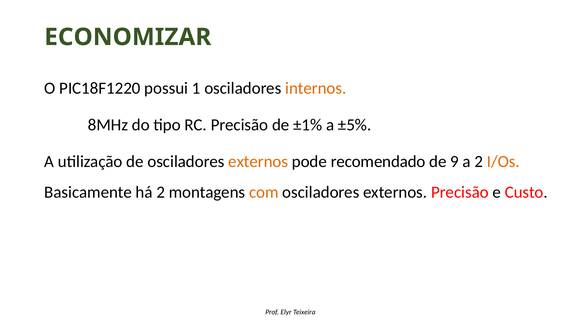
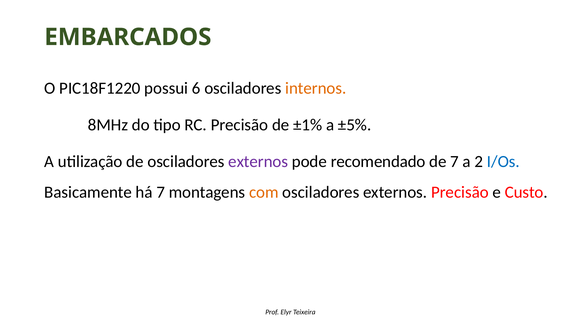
ECONOMIZAR: ECONOMIZAR -> EMBARCADOS
1: 1 -> 6
externos at (258, 161) colour: orange -> purple
de 9: 9 -> 7
I/Os colour: orange -> blue
há 2: 2 -> 7
